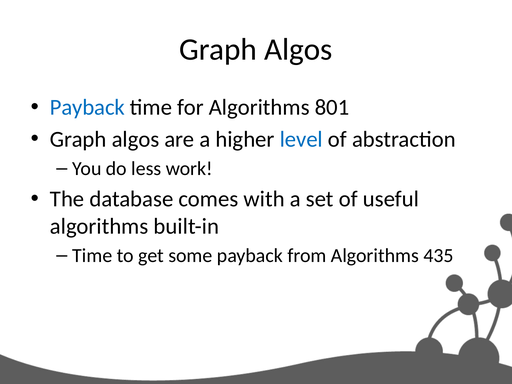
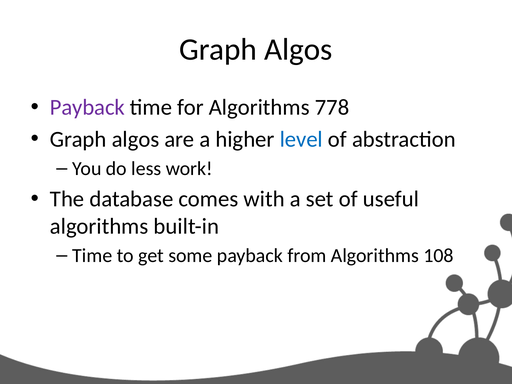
Payback at (87, 107) colour: blue -> purple
801: 801 -> 778
435: 435 -> 108
